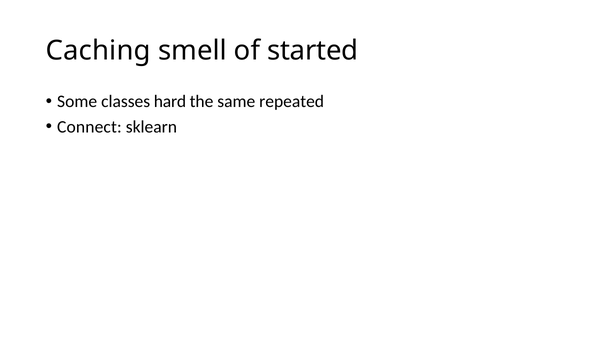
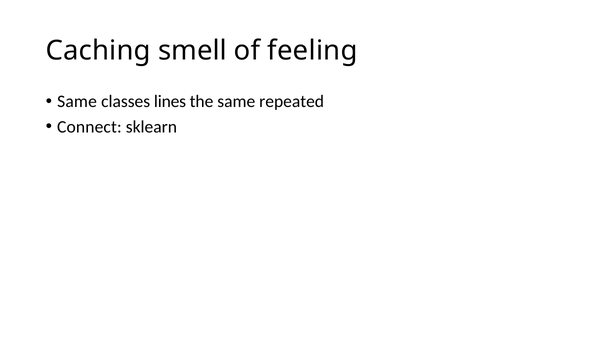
started: started -> feeling
Some at (77, 102): Some -> Same
hard: hard -> lines
